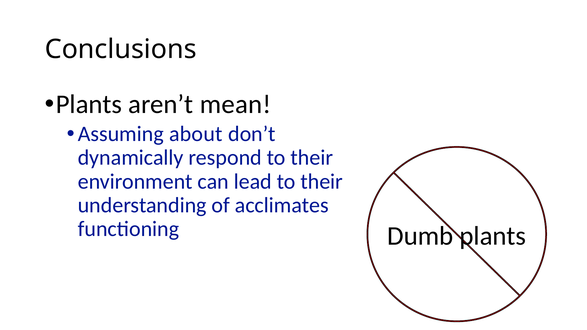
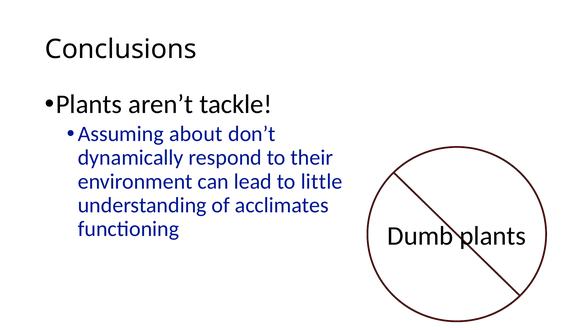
mean: mean -> tackle
lead to their: their -> little
